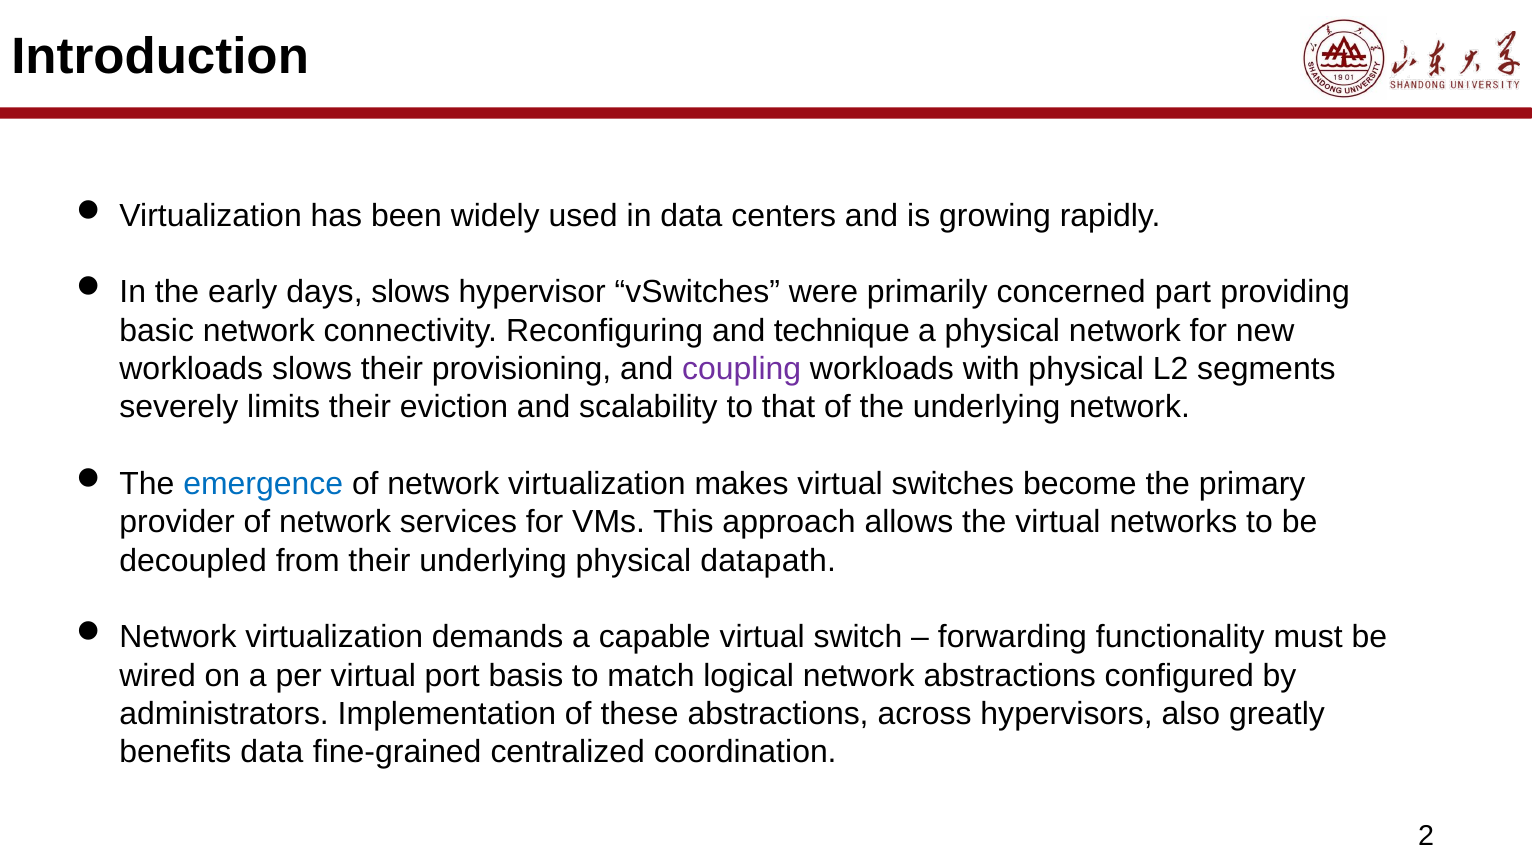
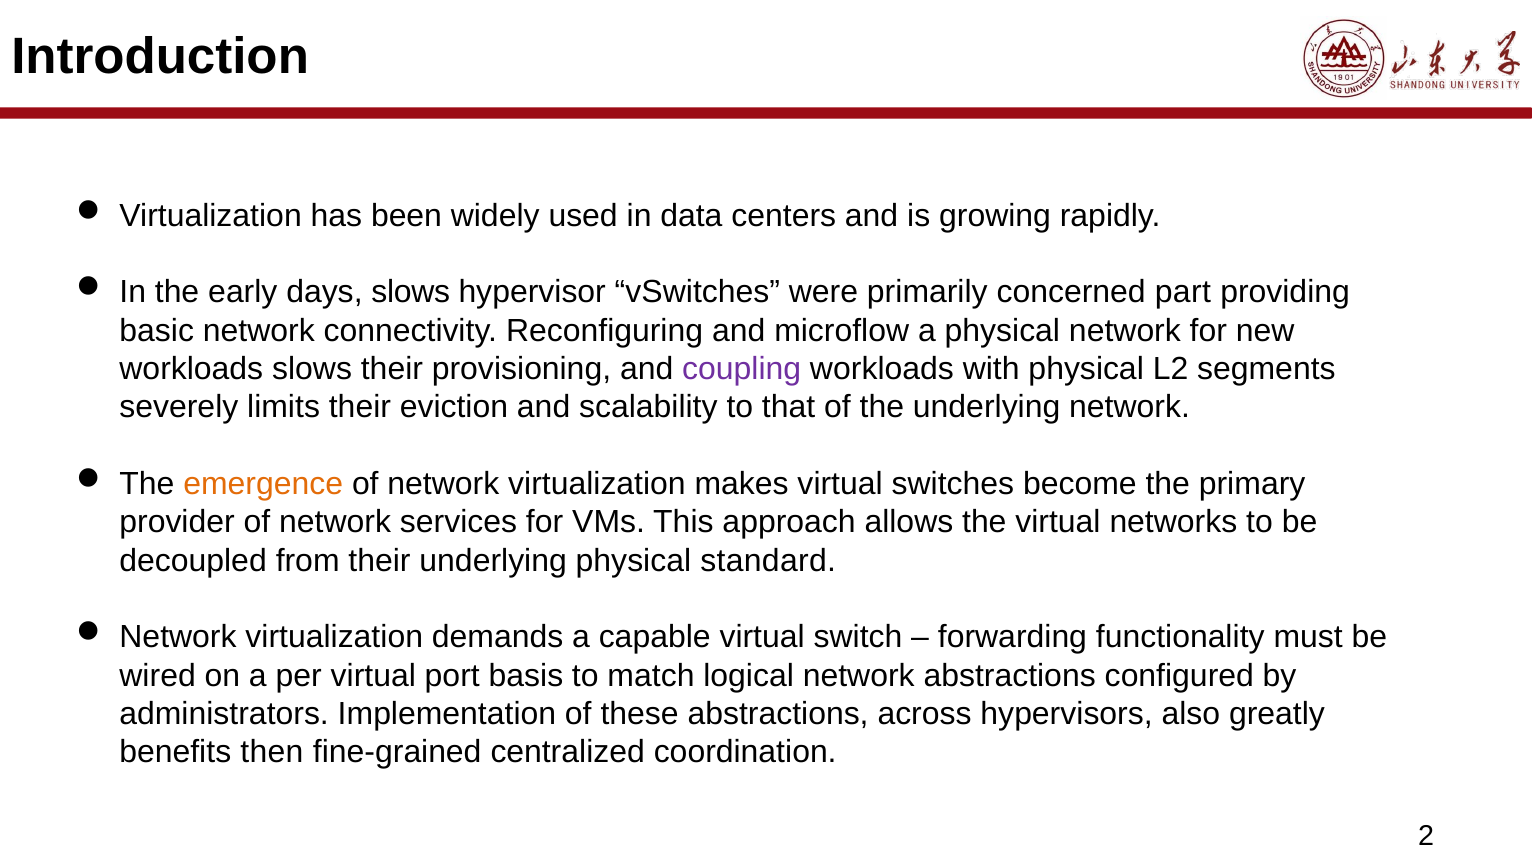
technique: technique -> microflow
emergence colour: blue -> orange
datapath: datapath -> standard
benefits data: data -> then
